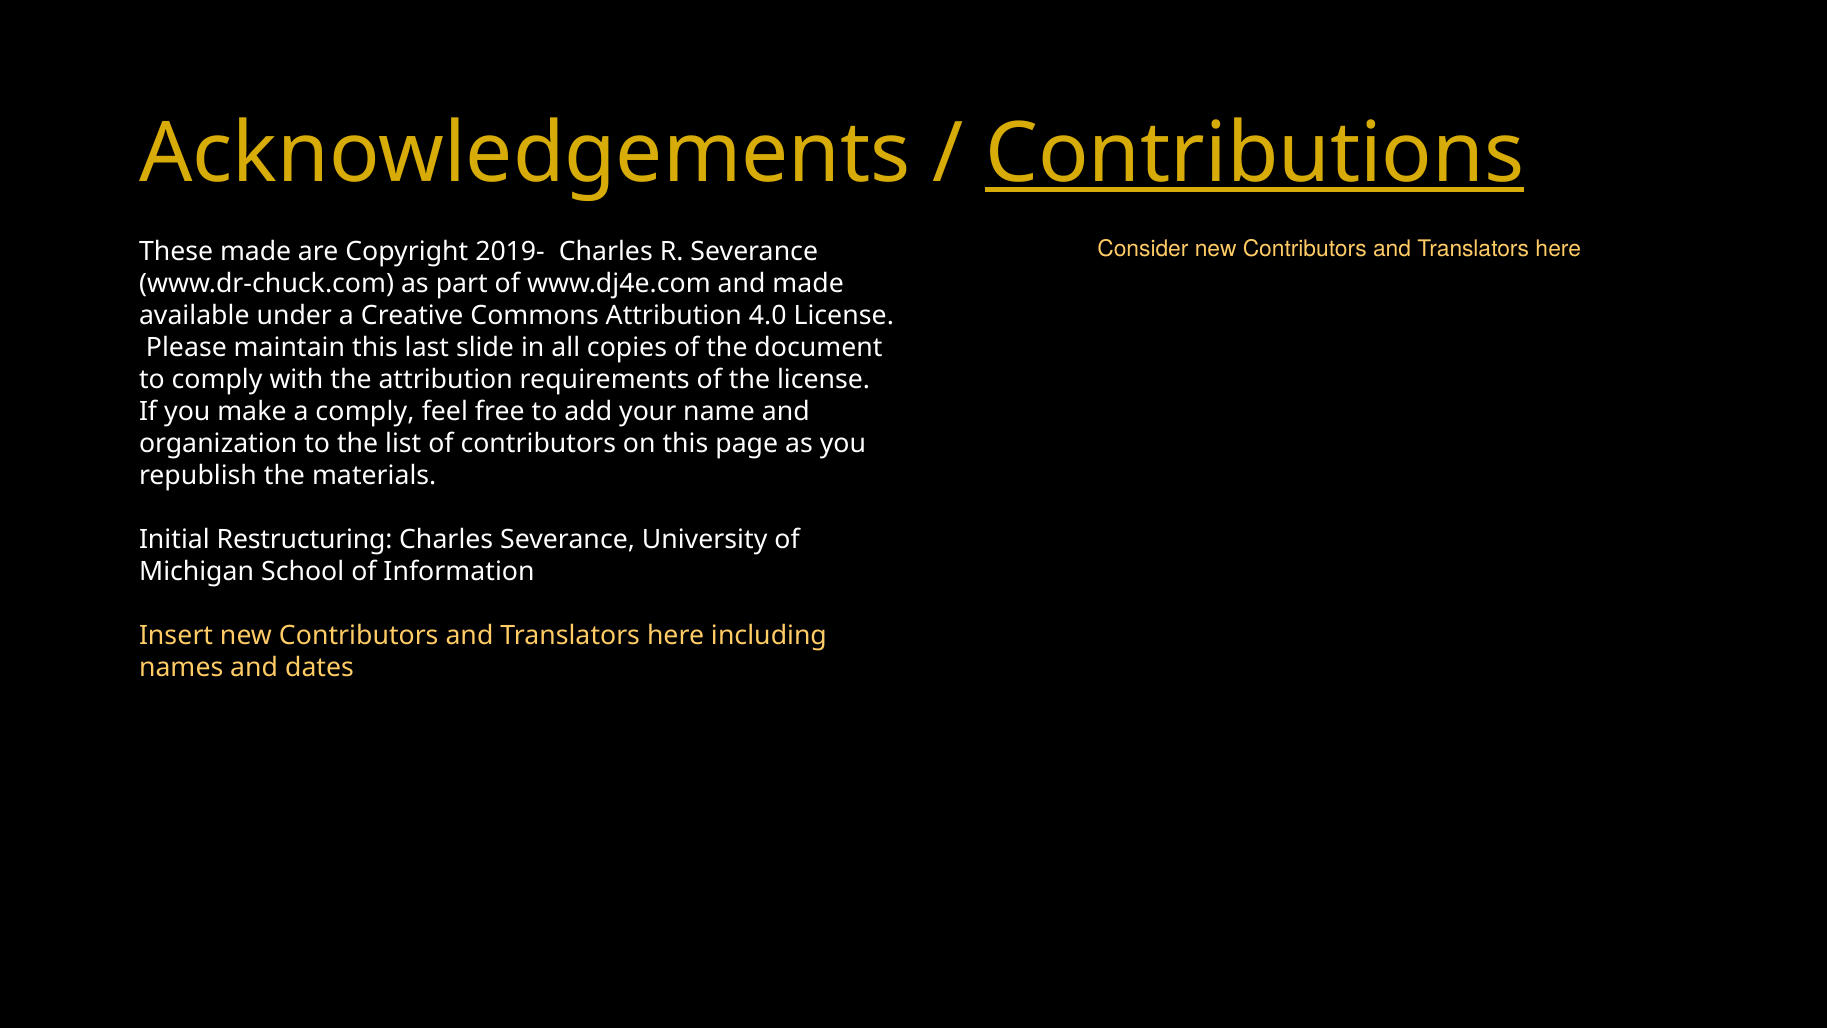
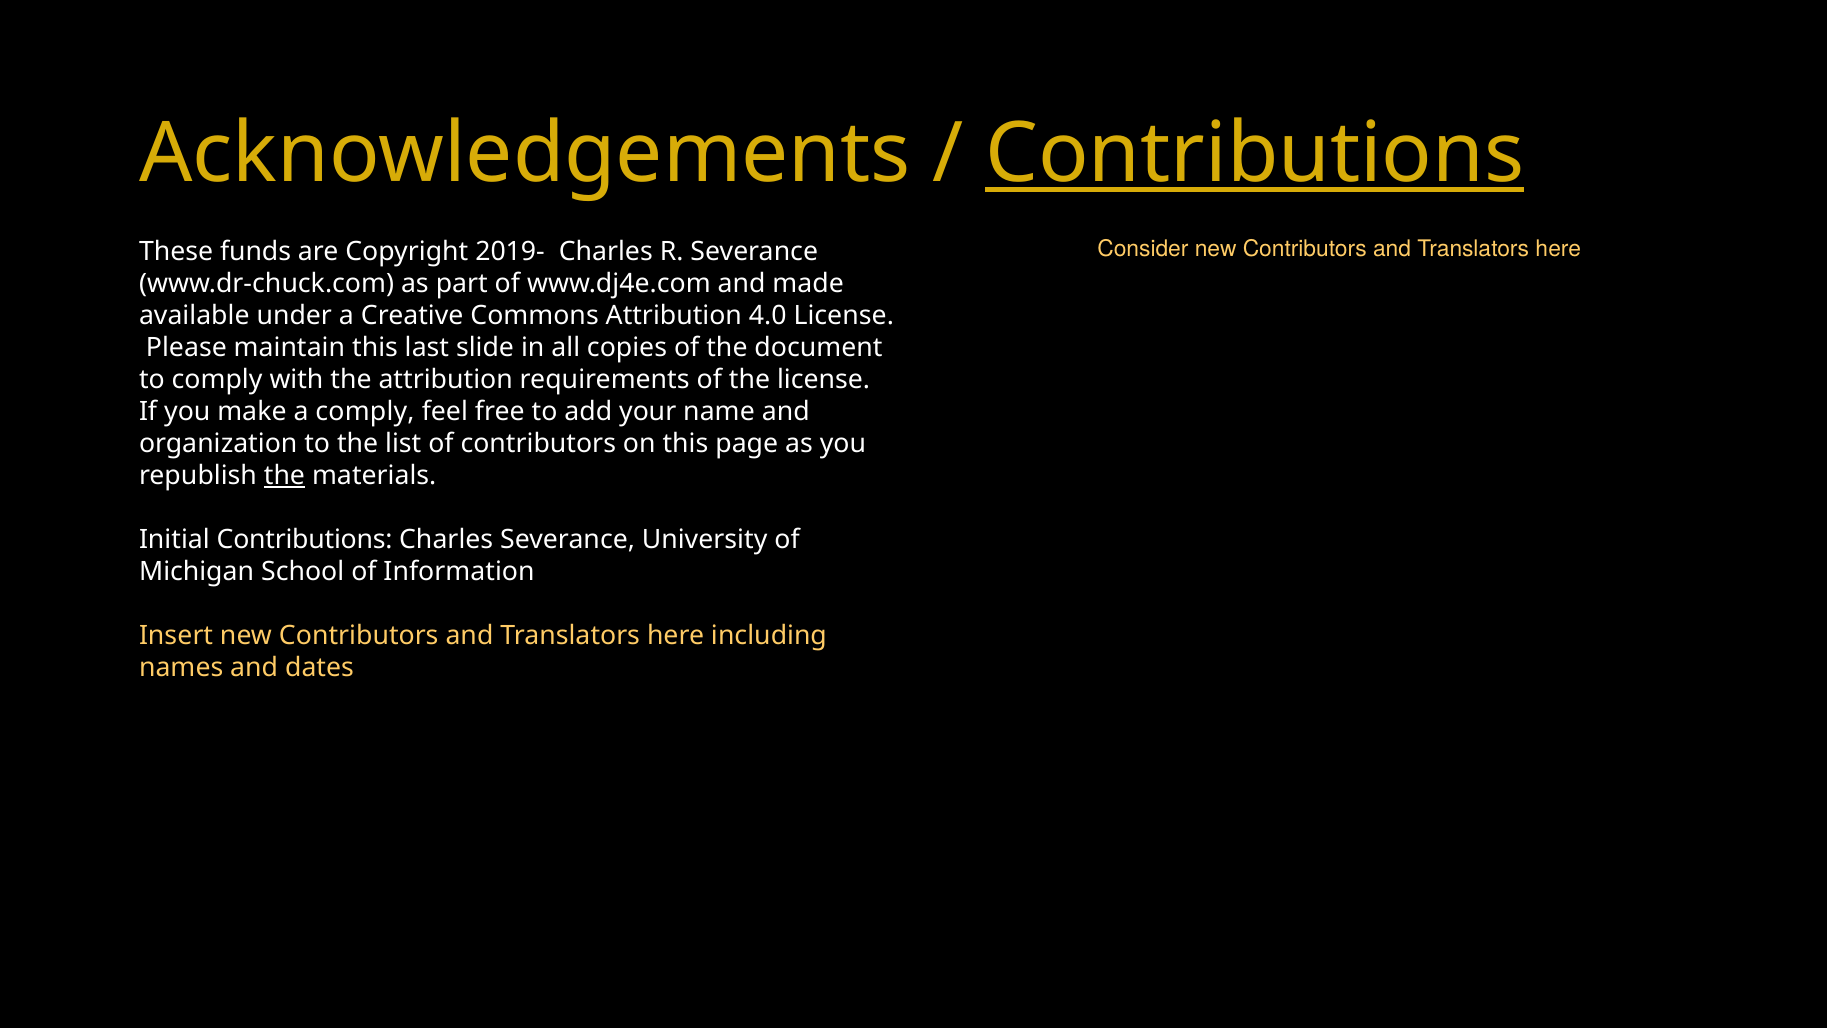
These made: made -> funds
the at (284, 475) underline: none -> present
Initial Restructuring: Restructuring -> Contributions
